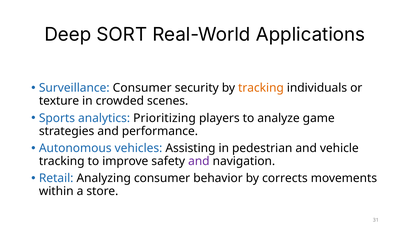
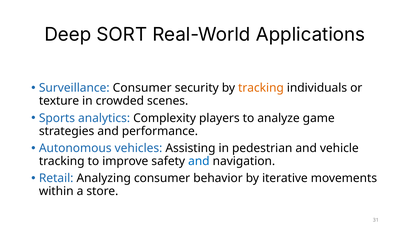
Prioritizing: Prioritizing -> Complexity
and at (199, 161) colour: purple -> blue
corrects: corrects -> iterative
